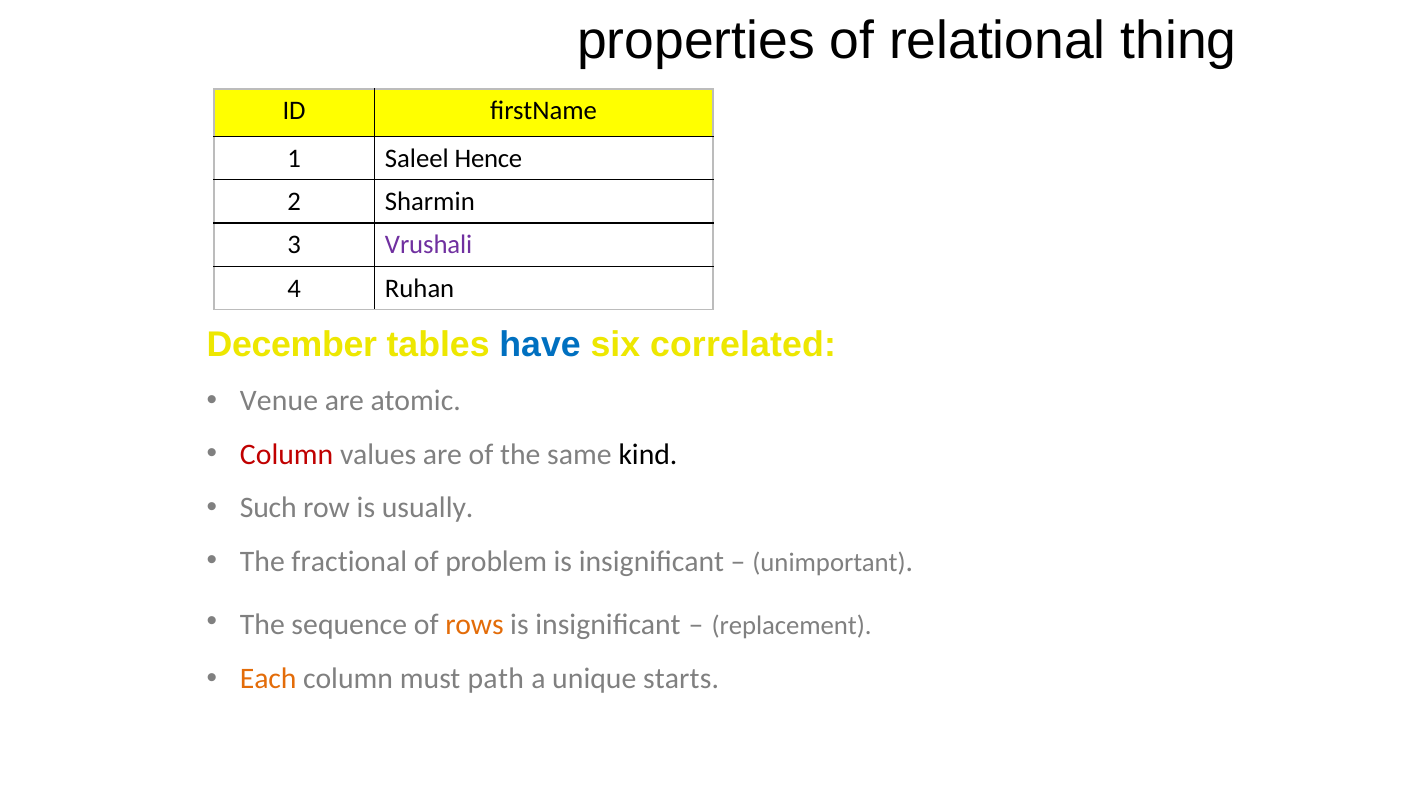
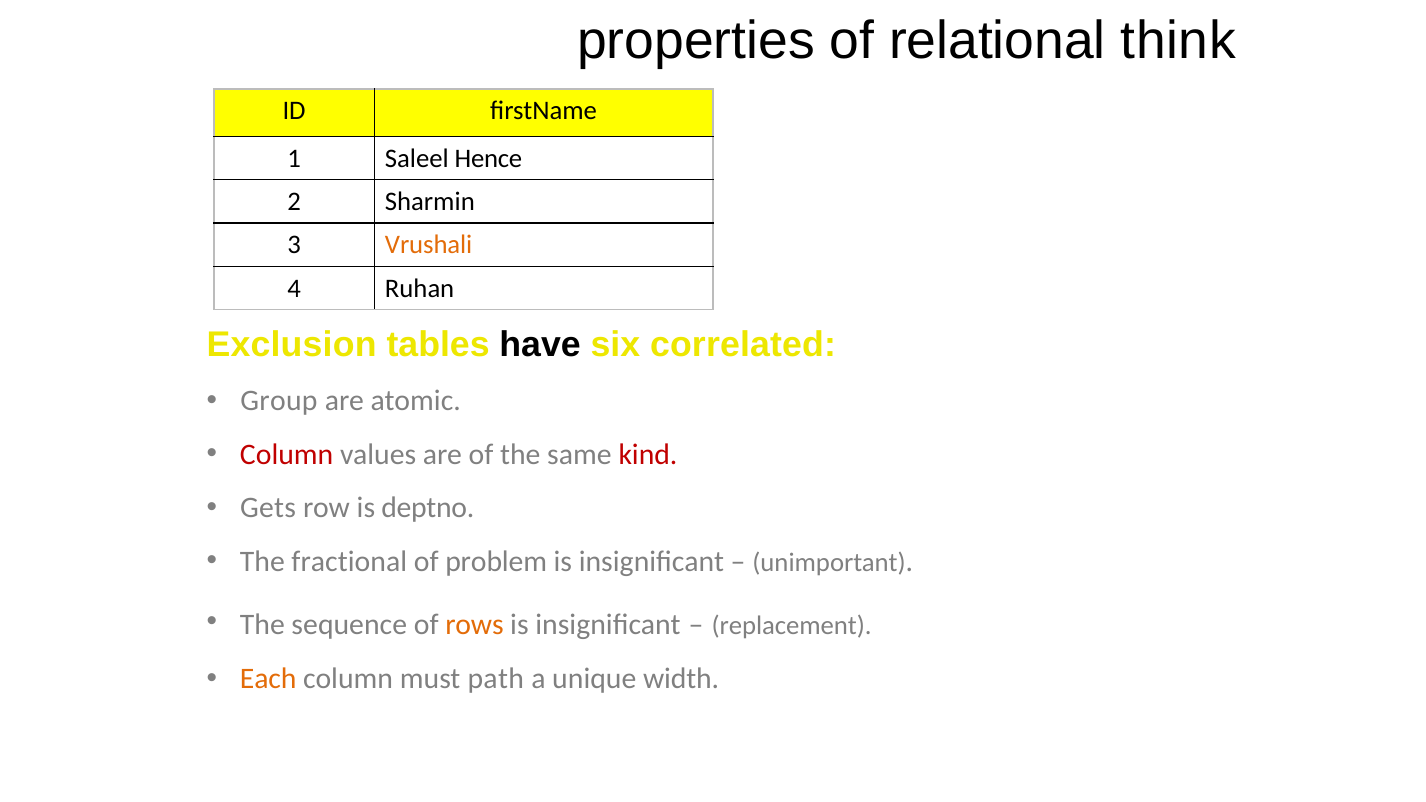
thing: thing -> think
Vrushali colour: purple -> orange
December: December -> Exclusion
have colour: blue -> black
Venue: Venue -> Group
kind colour: black -> red
Such: Such -> Gets
usually: usually -> deptno
starts: starts -> width
